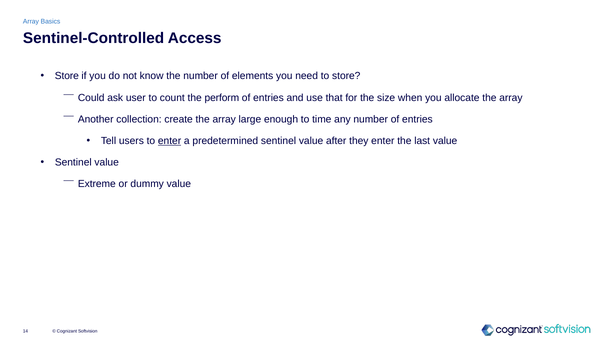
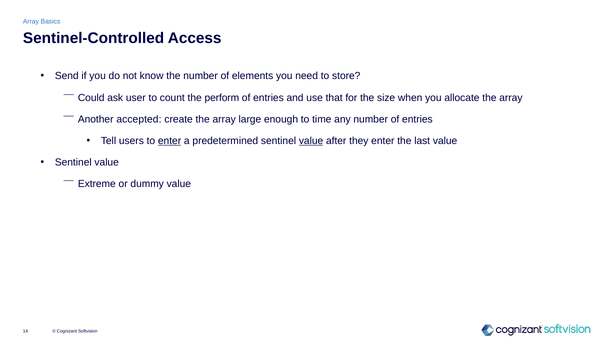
Store at (67, 76): Store -> Send
collection: collection -> accepted
value at (311, 141) underline: none -> present
